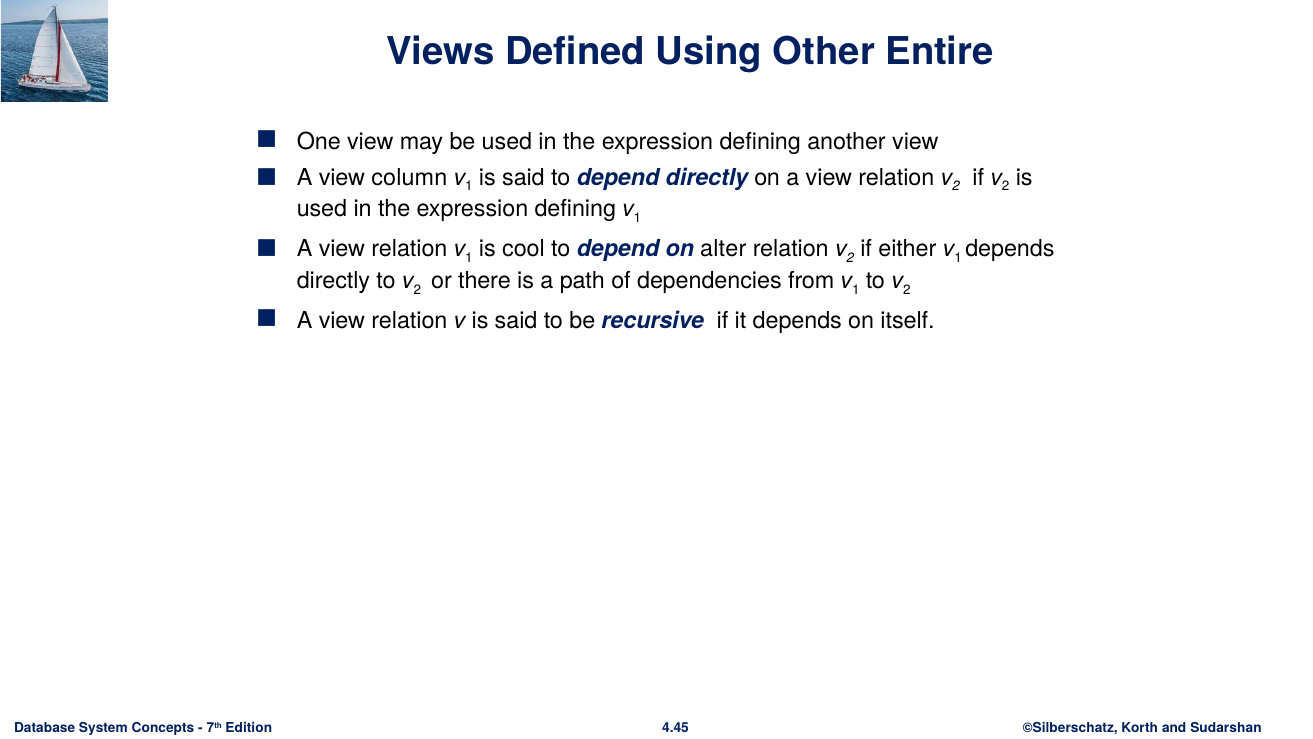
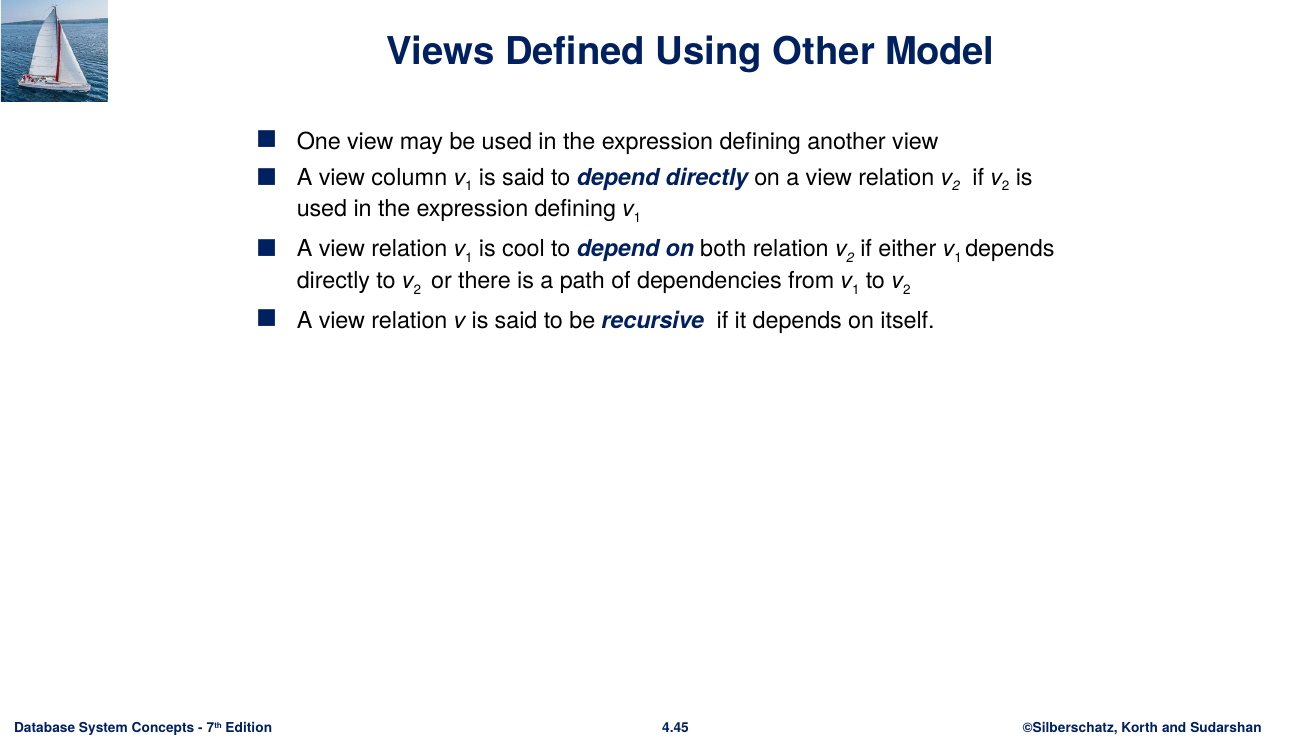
Entire: Entire -> Model
alter: alter -> both
